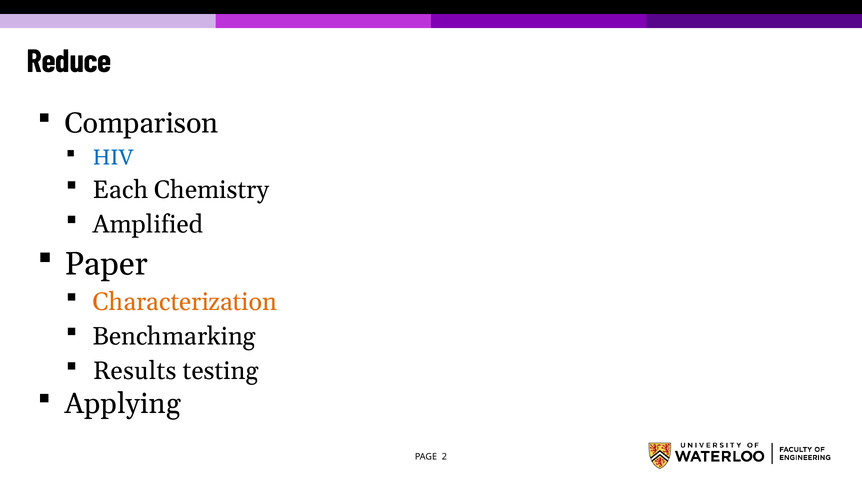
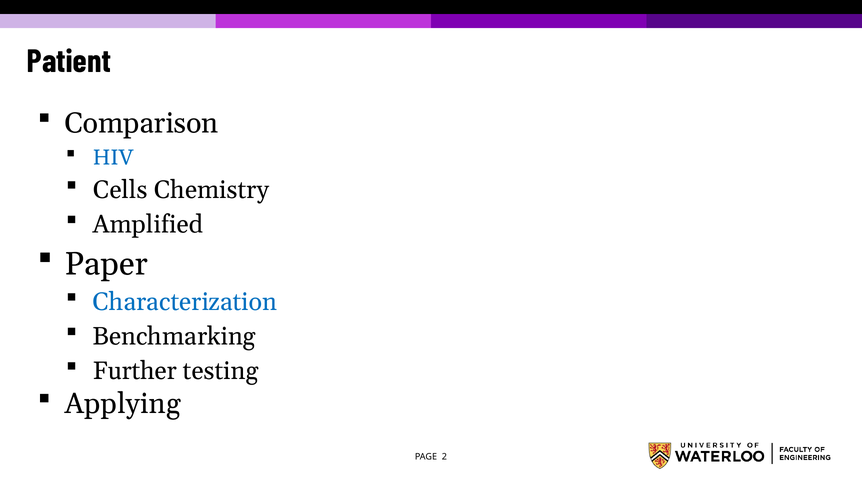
Reduce: Reduce -> Patient
Each: Each -> Cells
Characterization colour: orange -> blue
Results: Results -> Further
